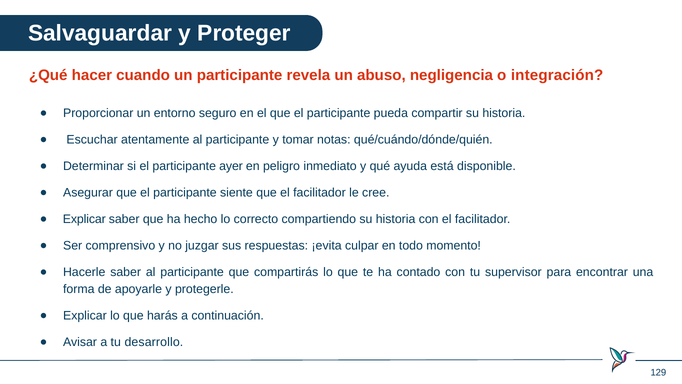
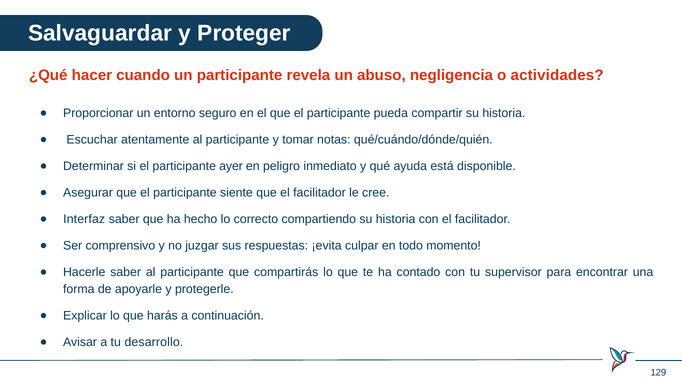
integración: integración -> actividades
Explicar at (84, 219): Explicar -> Interfaz
